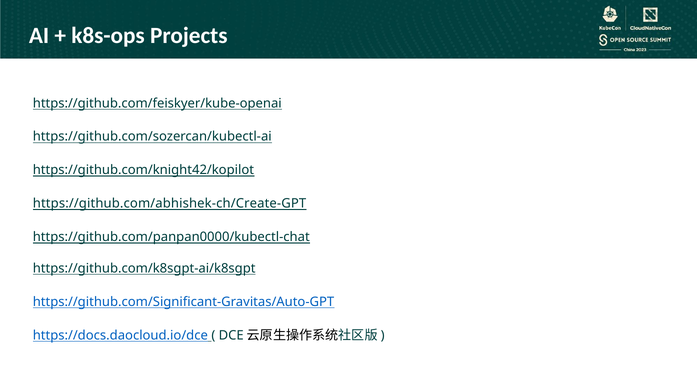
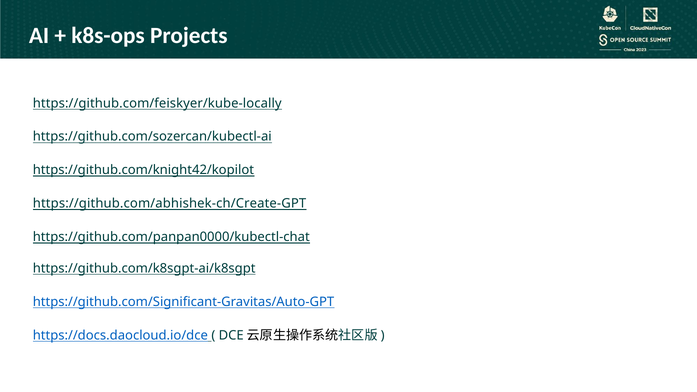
https://github.com/feiskyer/kube-openai: https://github.com/feiskyer/kube-openai -> https://github.com/feiskyer/kube-locally
